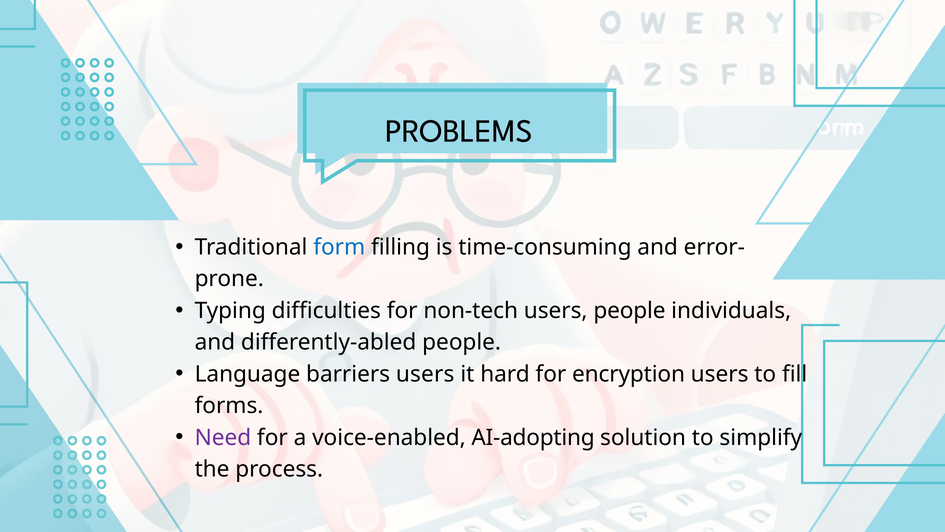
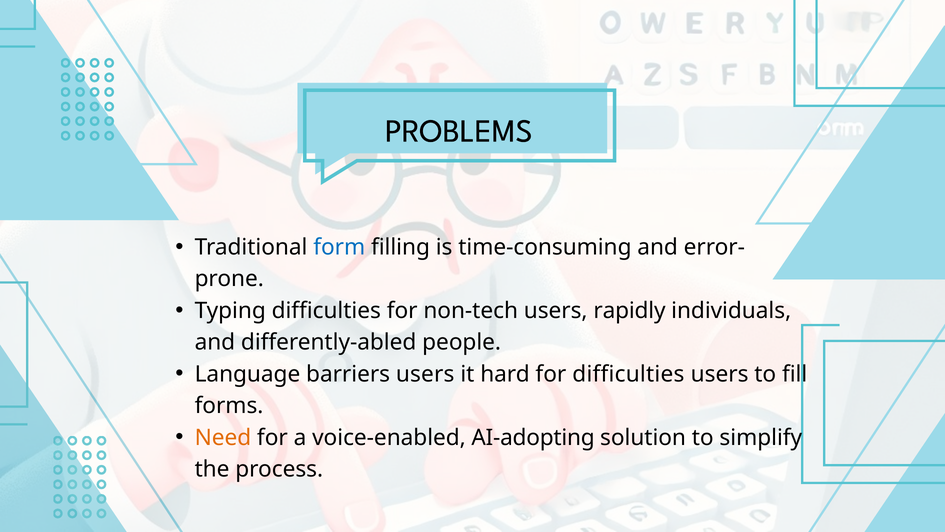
users people: people -> rapidly
for encryption: encryption -> difficulties
Need colour: purple -> orange
